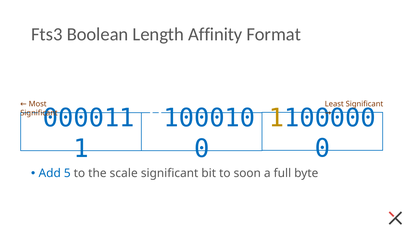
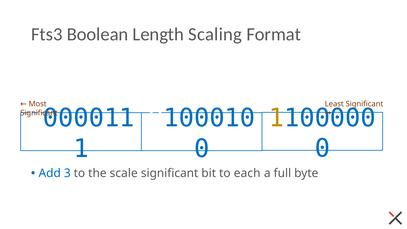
Affinity: Affinity -> Scaling
5: 5 -> 3
soon: soon -> each
